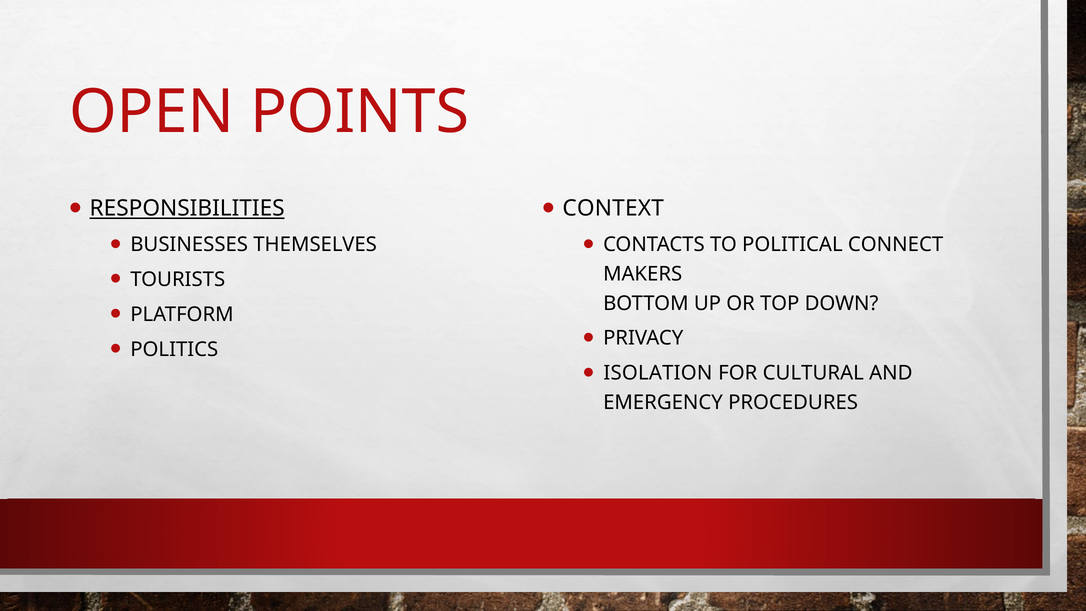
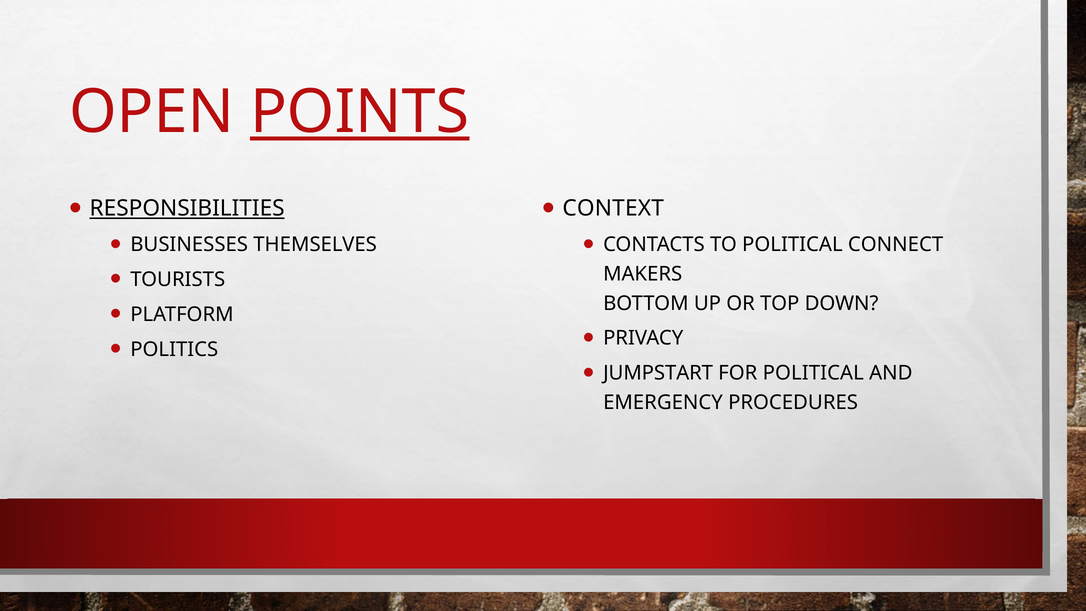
POINTS underline: none -> present
ISOLATION: ISOLATION -> JUMPSTART
FOR CULTURAL: CULTURAL -> POLITICAL
